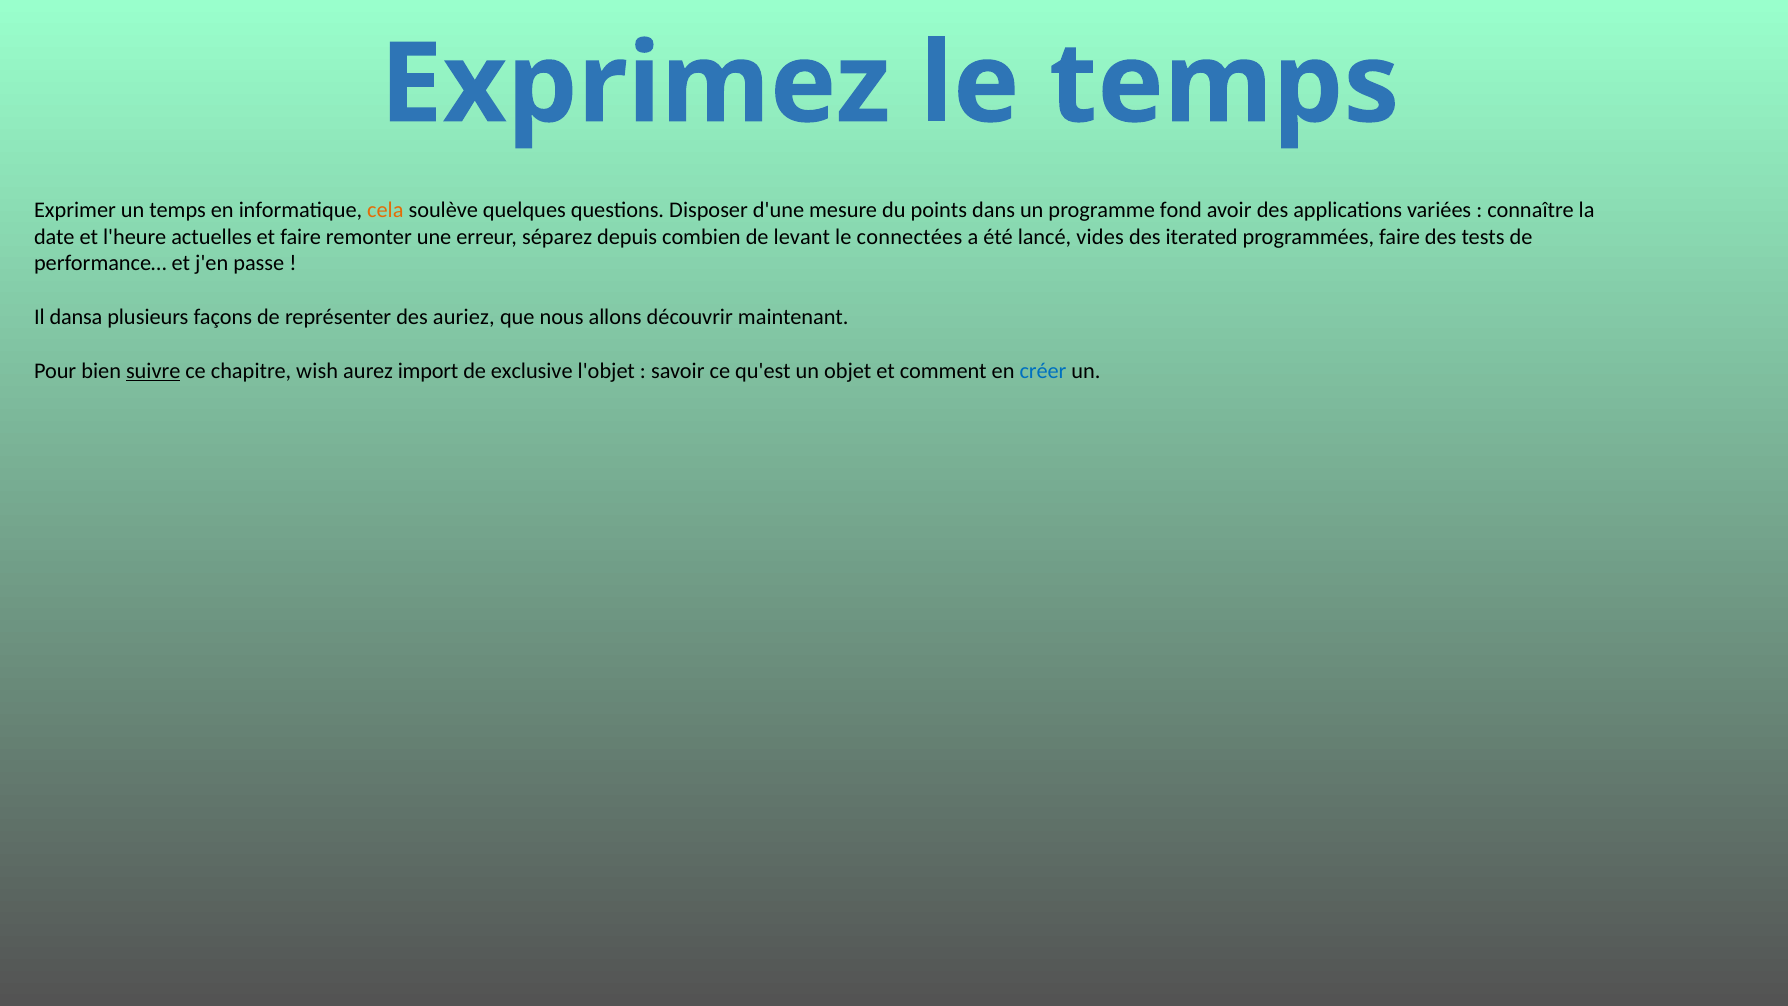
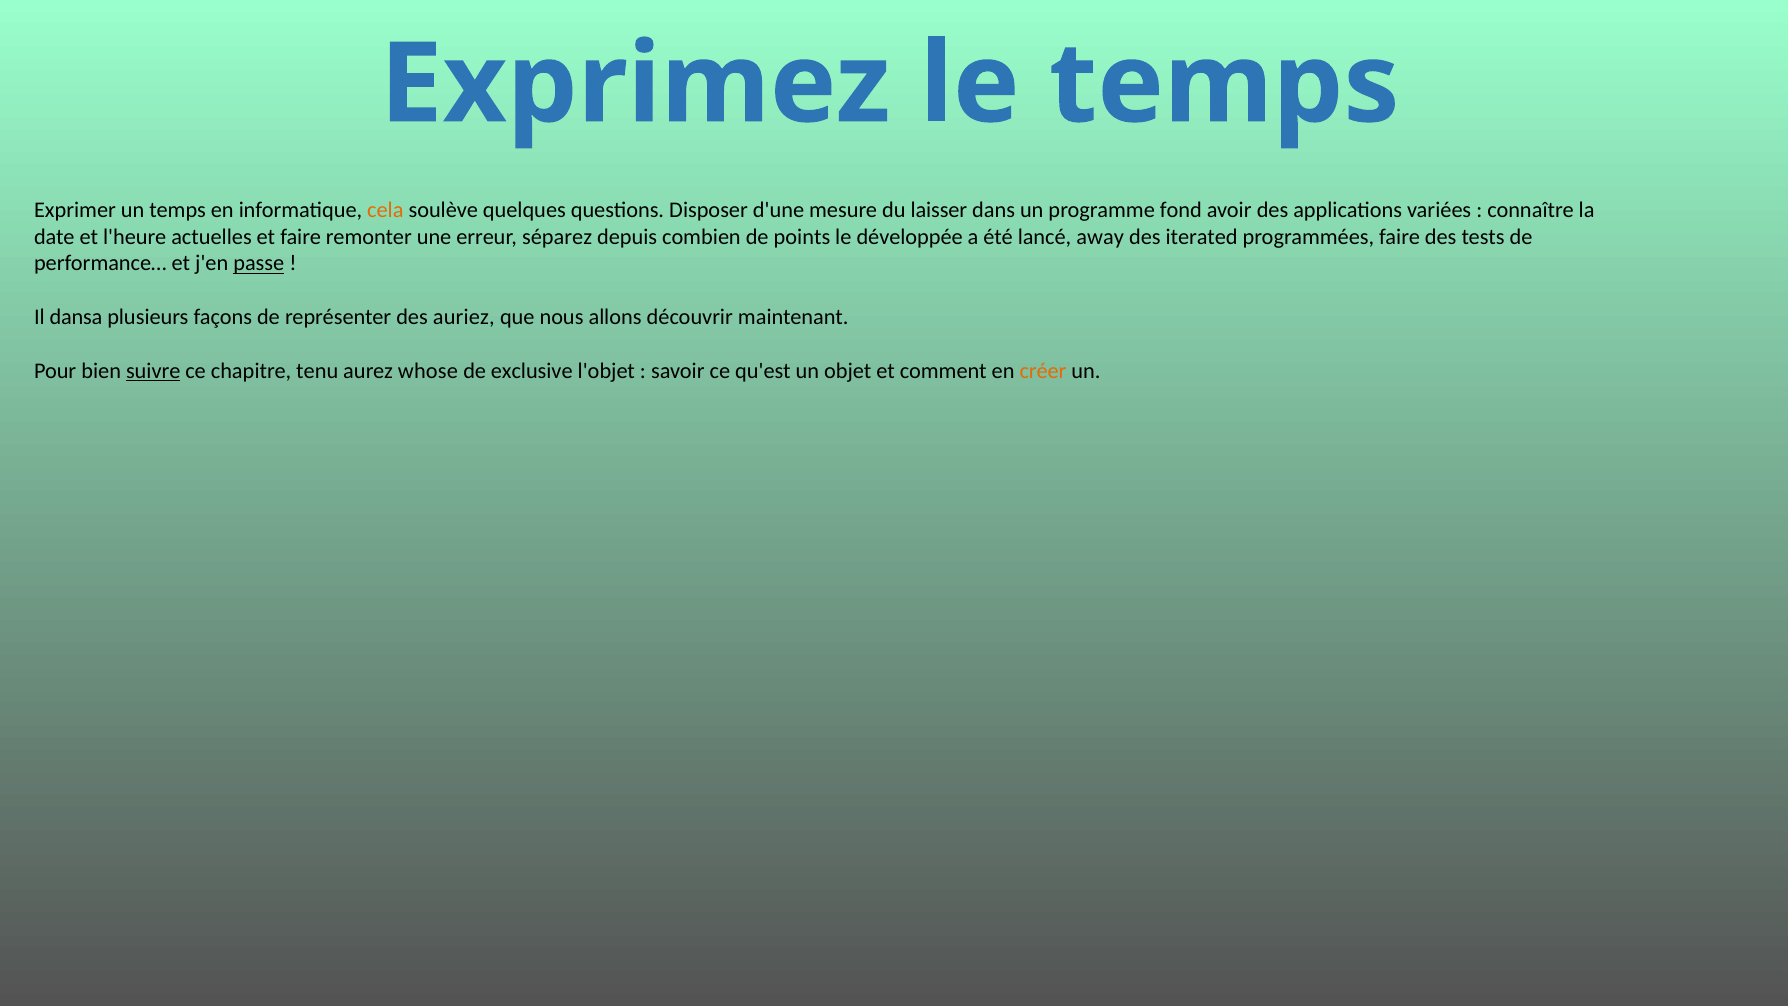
points: points -> laisser
levant: levant -> points
connectées: connectées -> développée
vides: vides -> away
passe underline: none -> present
wish: wish -> tenu
import: import -> whose
créer colour: blue -> orange
